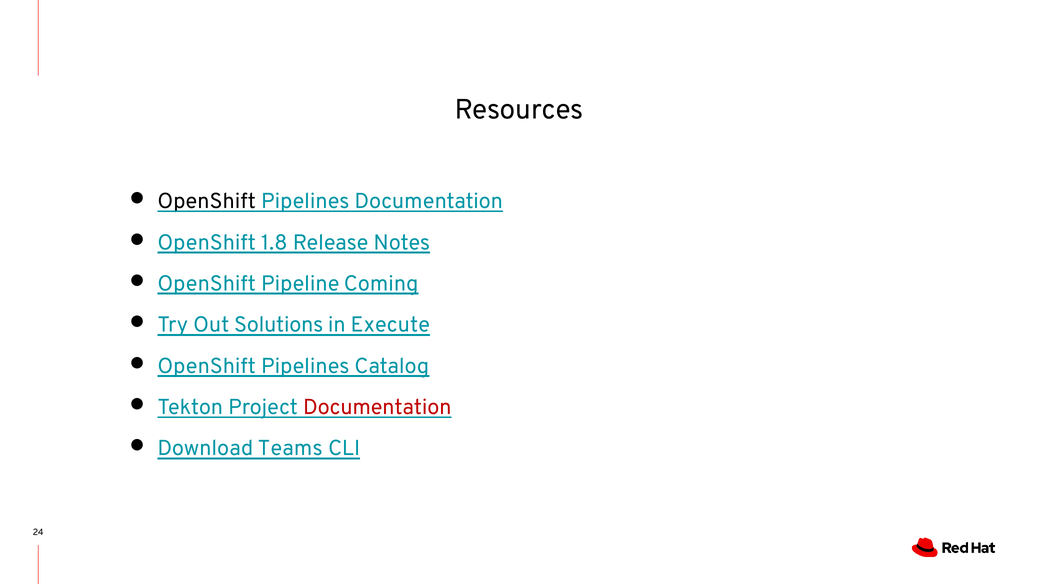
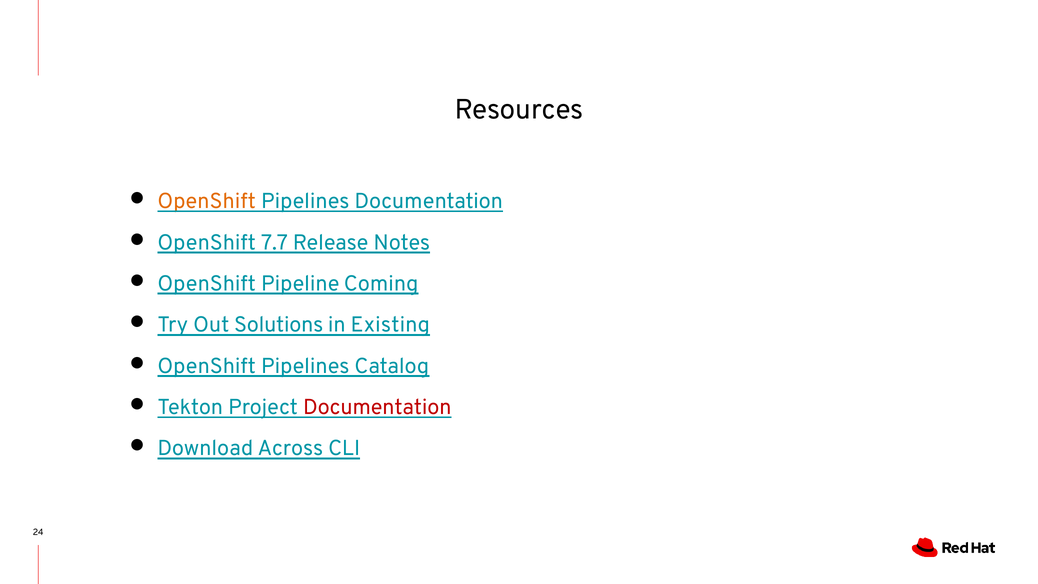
OpenShift at (207, 201) colour: black -> orange
1.8: 1.8 -> 7.7
Execute: Execute -> Existing
Teams: Teams -> Across
